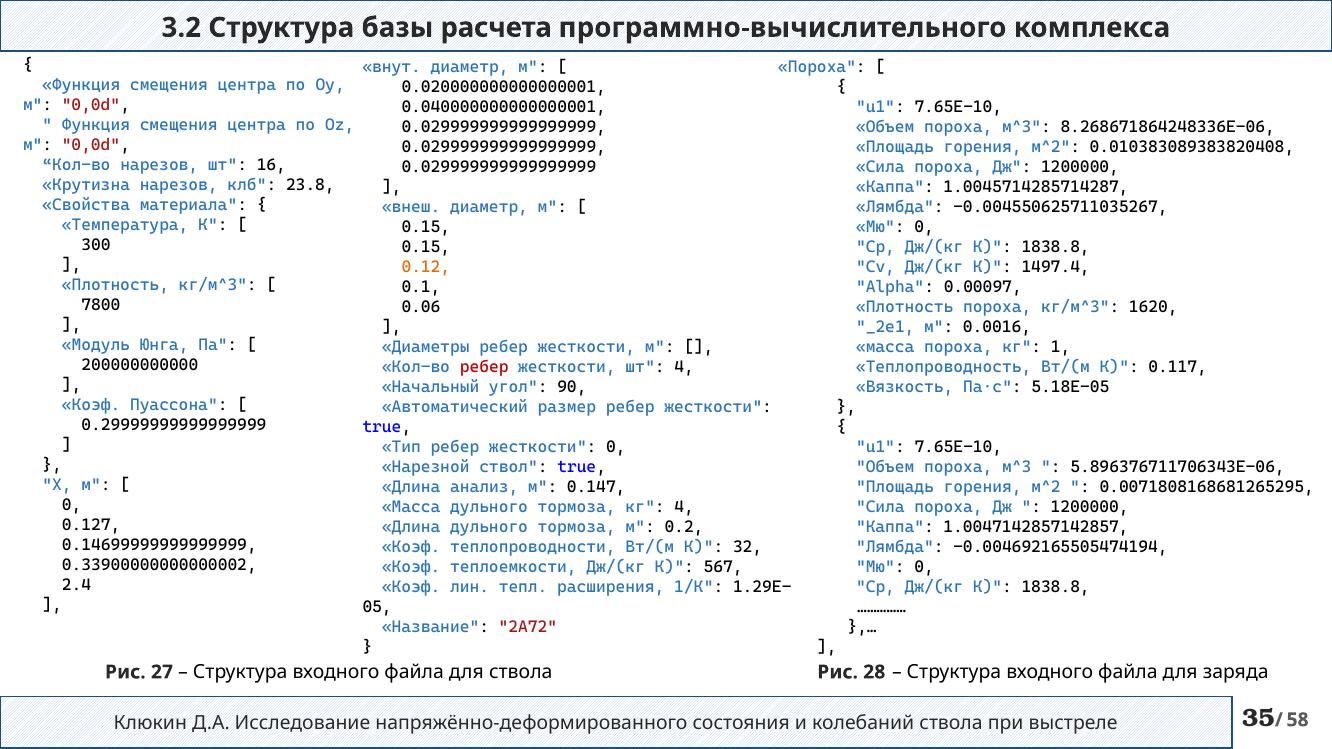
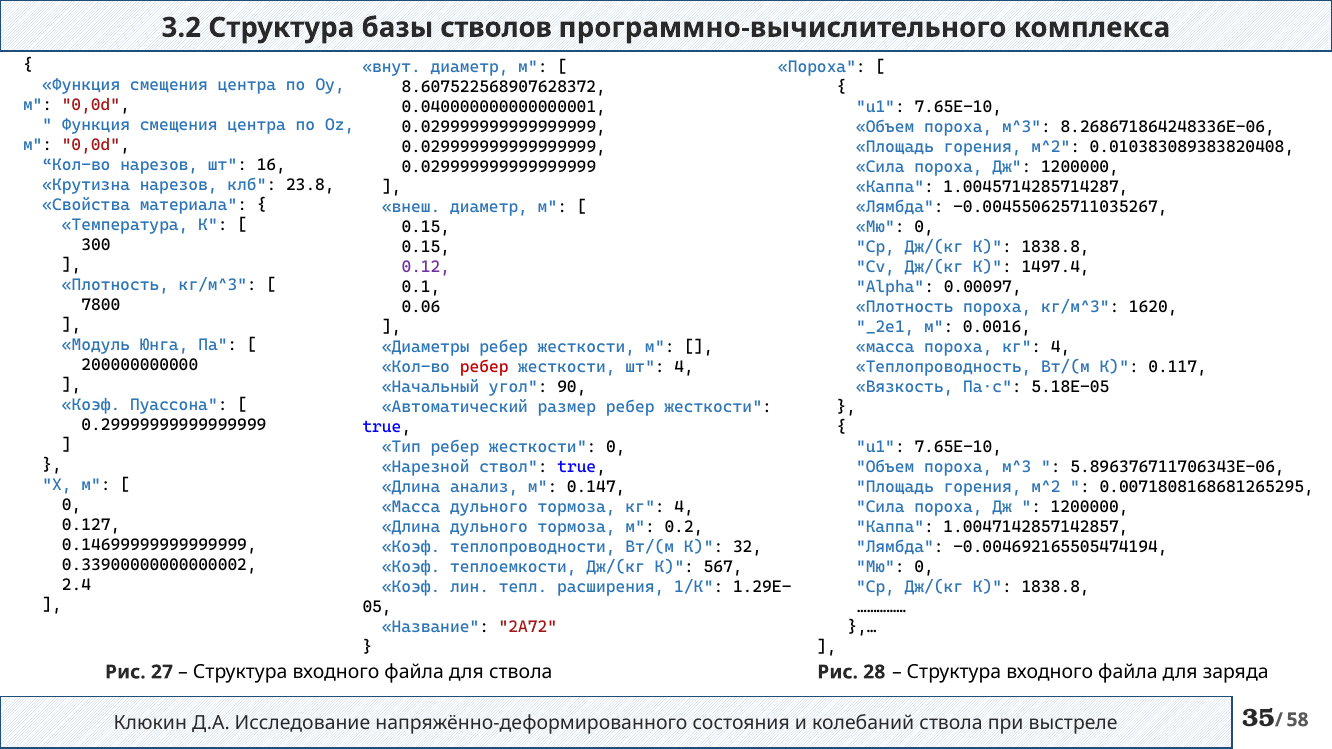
расчета: расчета -> стволов
0.020000000000000001: 0.020000000000000001 -> 8.607522568907628372
0.12 colour: orange -> purple
пороха кг 1: 1 -> 4
